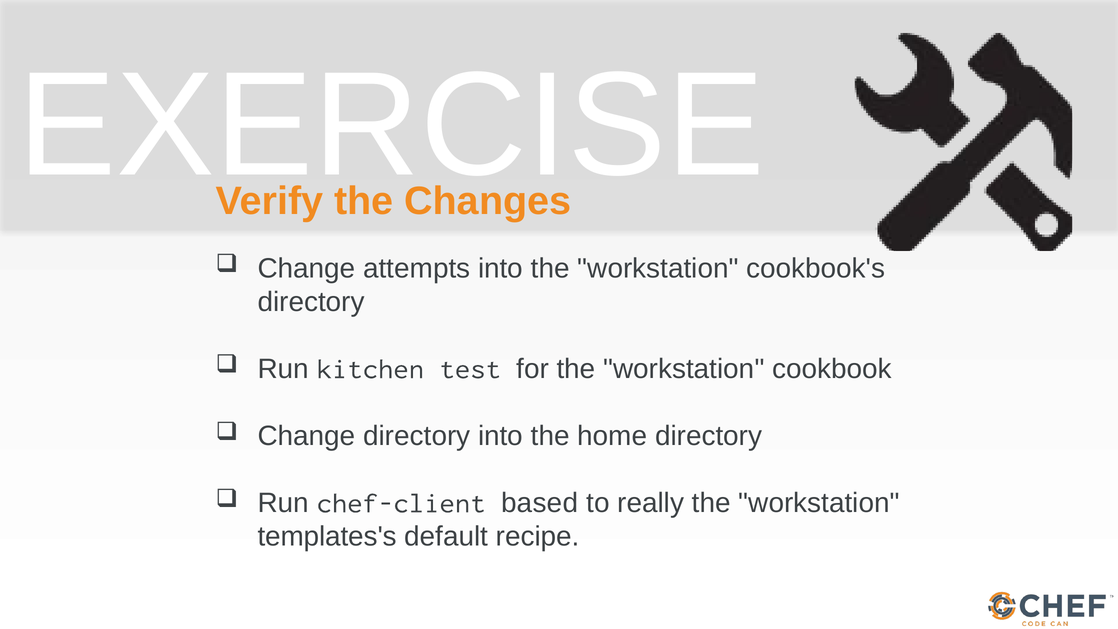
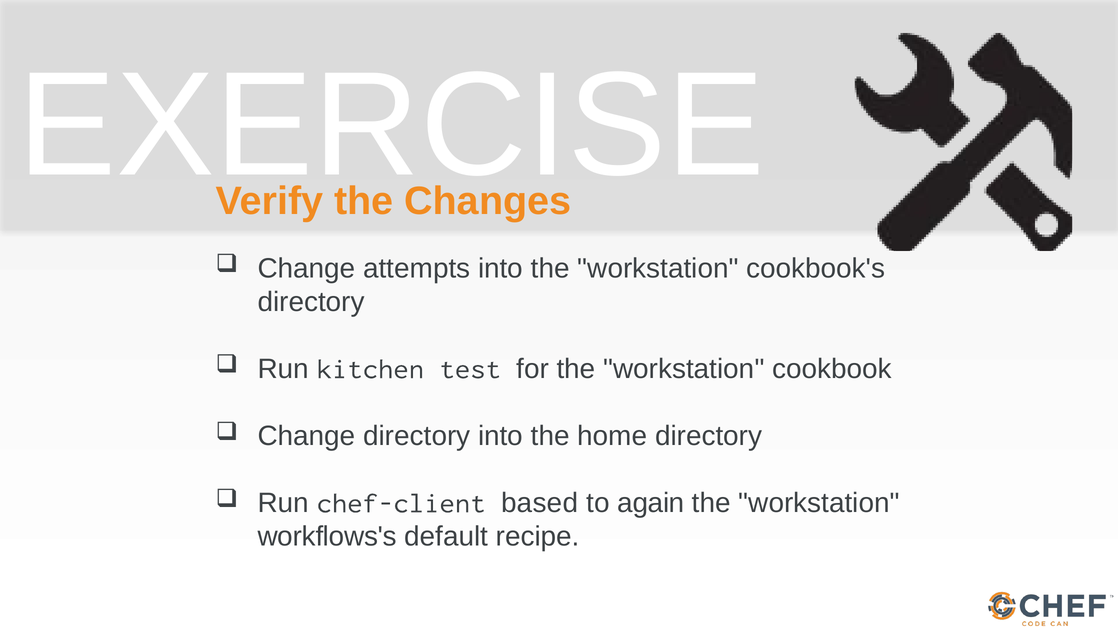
really: really -> again
templates's: templates's -> workflows's
